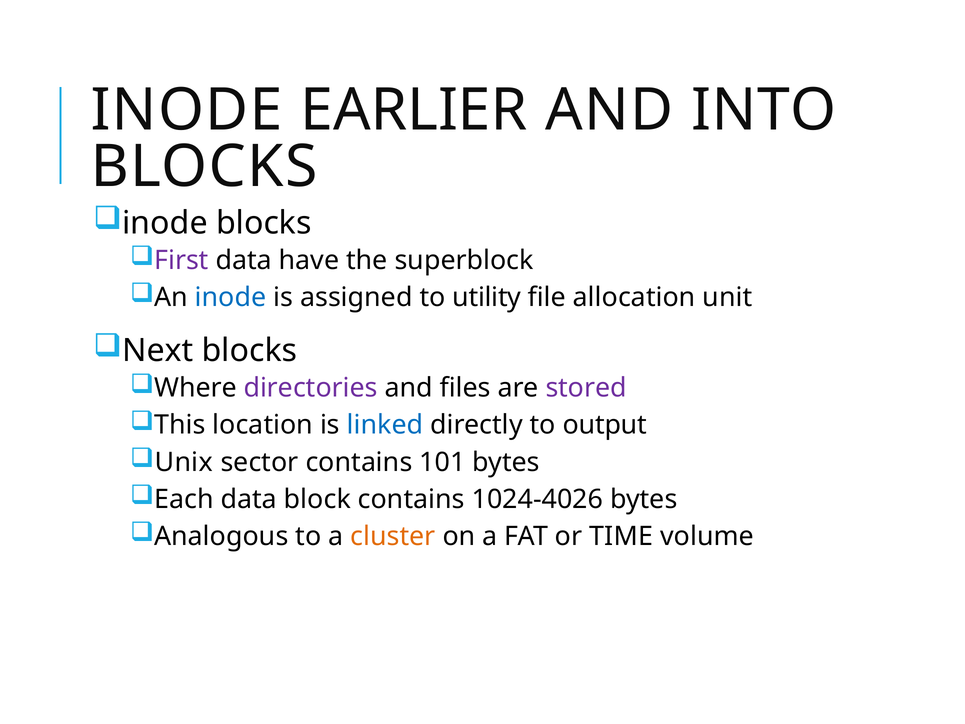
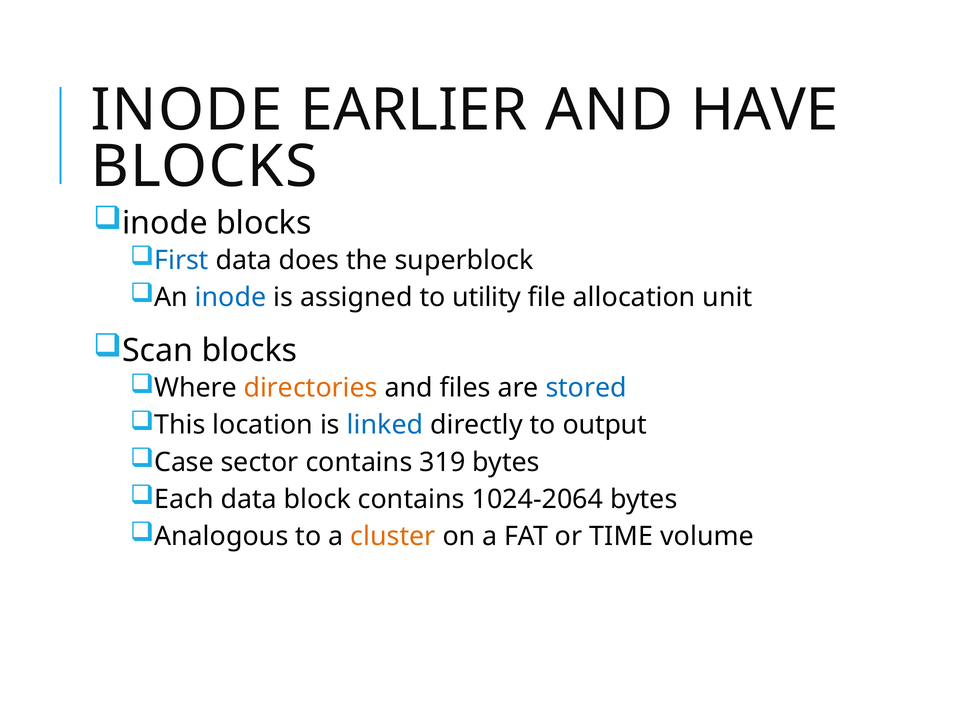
INTO: INTO -> HAVE
First colour: purple -> blue
have: have -> does
Next: Next -> Scan
directories colour: purple -> orange
stored colour: purple -> blue
Unix: Unix -> Case
101: 101 -> 319
1024-4026: 1024-4026 -> 1024-2064
